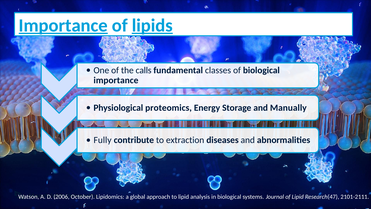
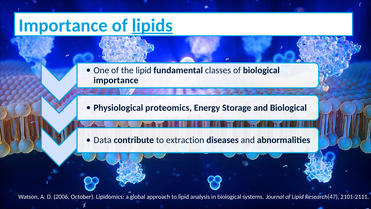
Importance at (63, 25) underline: present -> none
the calls: calls -> lipid
and Manually: Manually -> Biological
Fully: Fully -> Data
